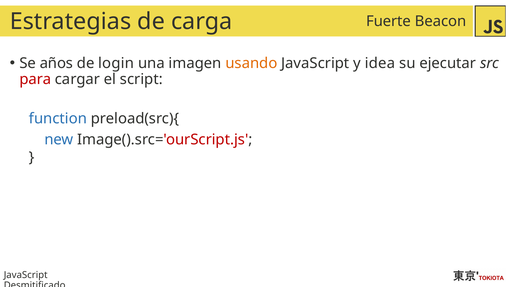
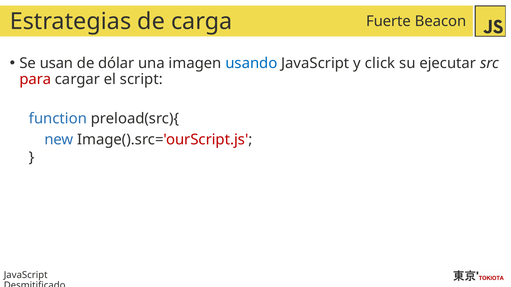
años: años -> usan
login: login -> dólar
usando colour: orange -> blue
idea: idea -> click
